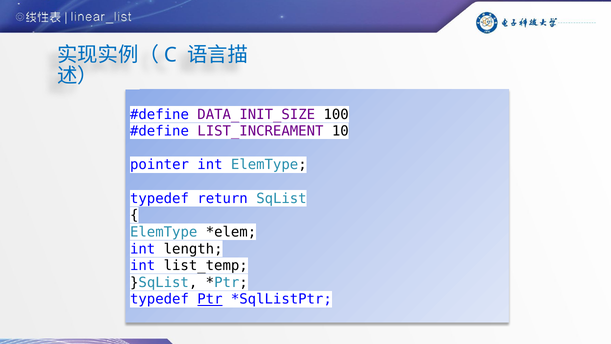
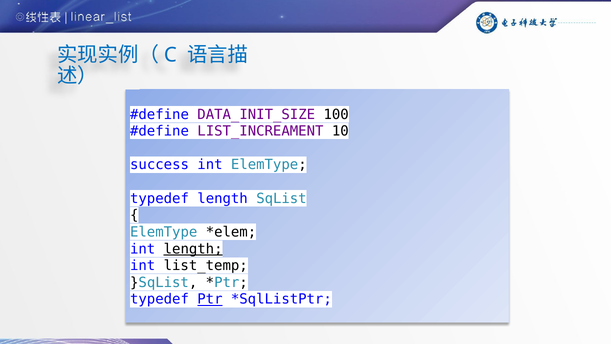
pointer: pointer -> success
typedef return: return -> length
length at (193, 249) underline: none -> present
